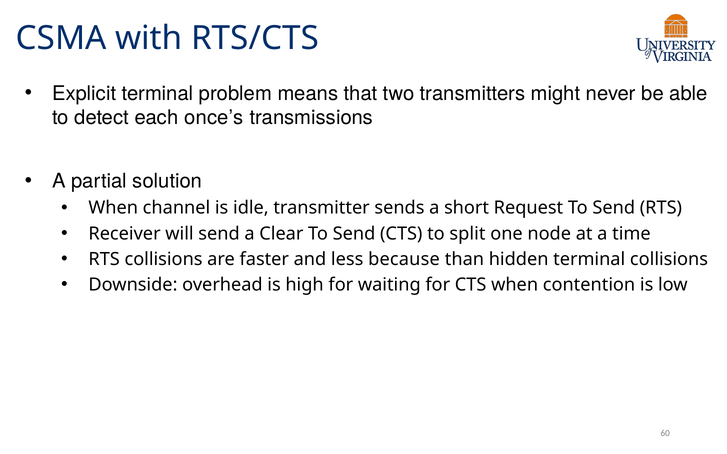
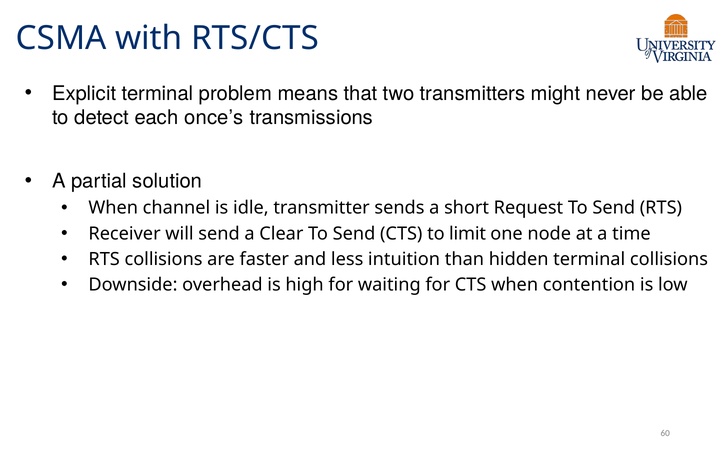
split: split -> limit
because: because -> intuition
